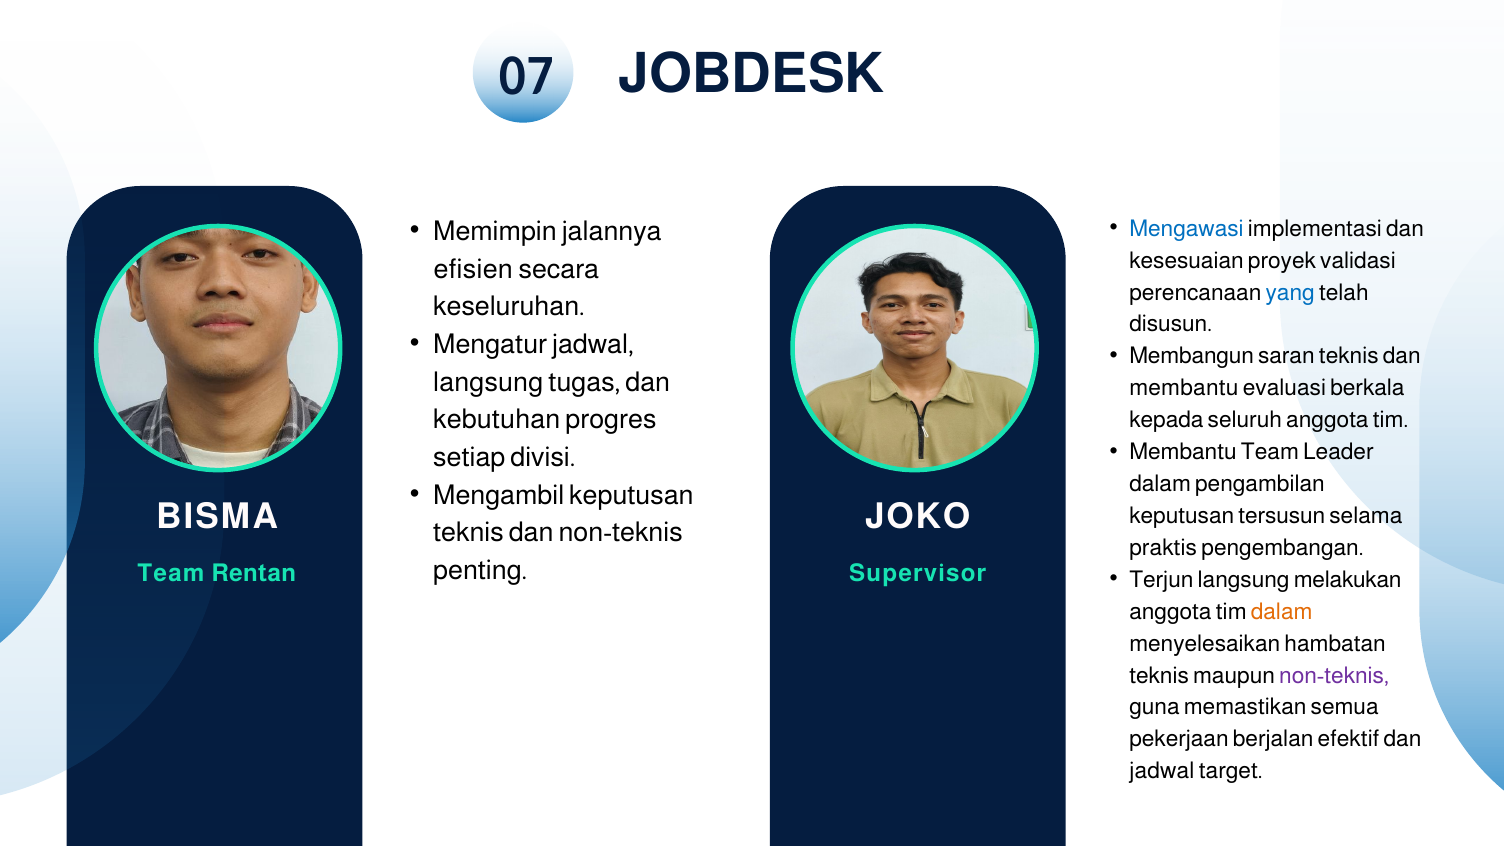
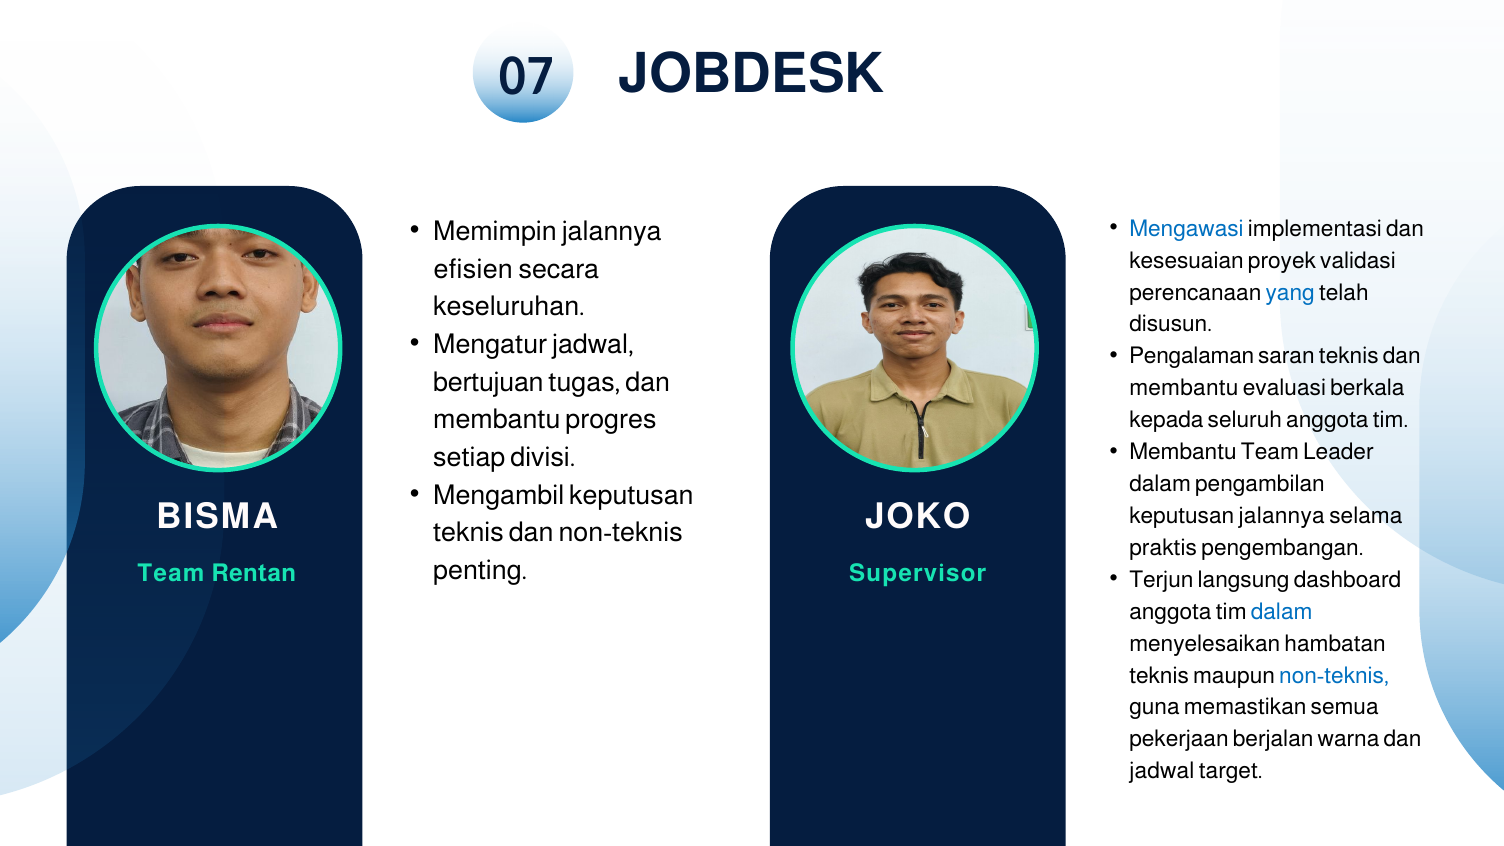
Membangun: Membangun -> Pengalaman
langsung at (488, 382): langsung -> bertujuan
kebutuhan at (497, 420): kebutuhan -> membantu
keputusan tersusun: tersusun -> jalannya
melakukan: melakukan -> dashboard
dalam at (1282, 612) colour: orange -> blue
non-teknis at (1334, 675) colour: purple -> blue
efektif: efektif -> warna
